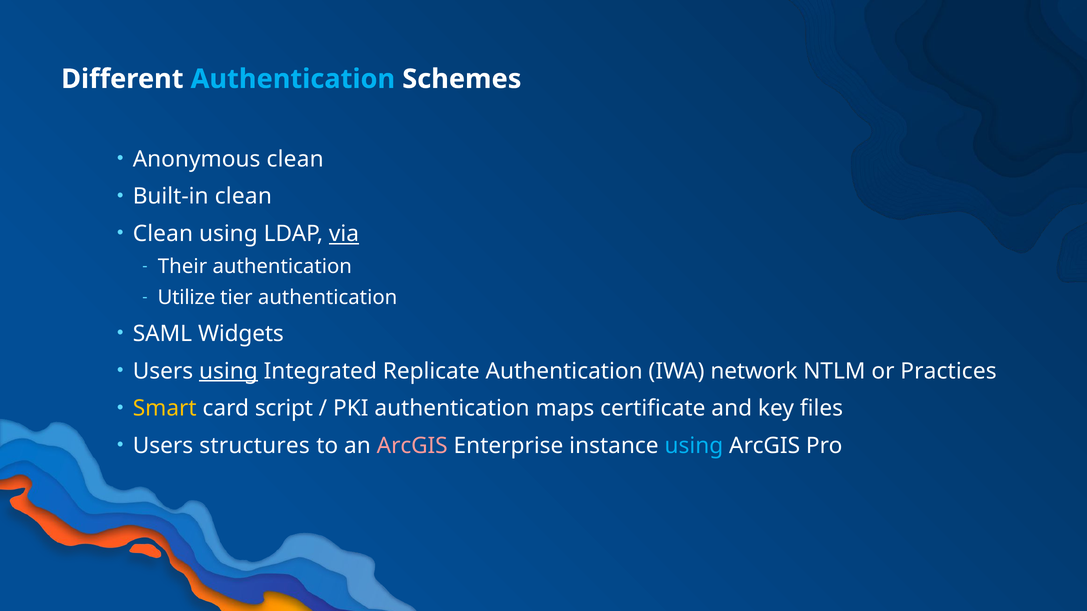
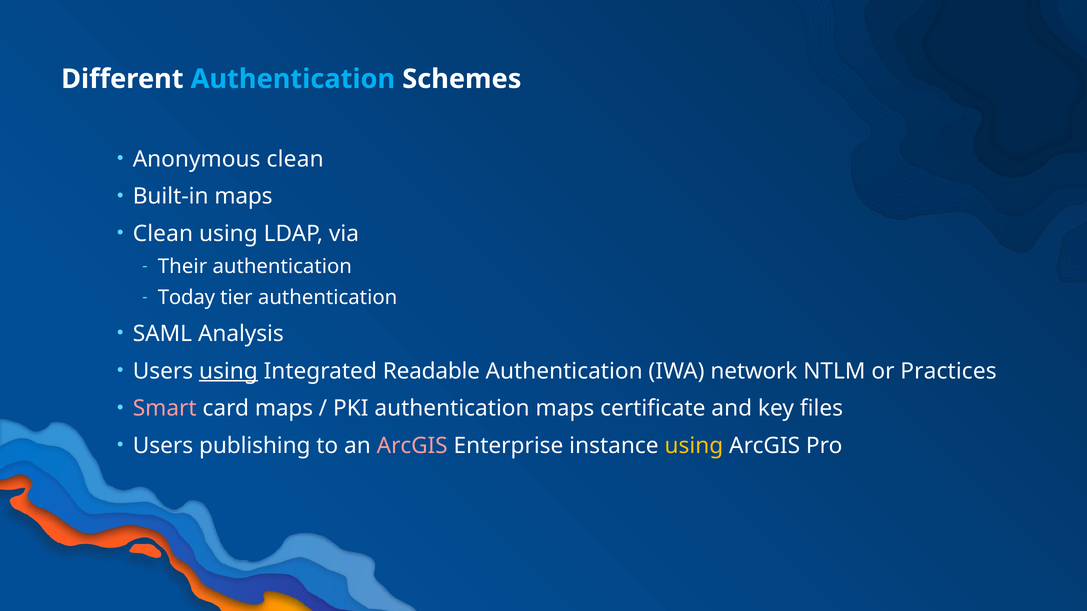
Built-in clean: clean -> maps
via underline: present -> none
Utilize: Utilize -> Today
Widgets: Widgets -> Analysis
Replicate: Replicate -> Readable
Smart colour: yellow -> pink
card script: script -> maps
structures: structures -> publishing
using at (694, 446) colour: light blue -> yellow
